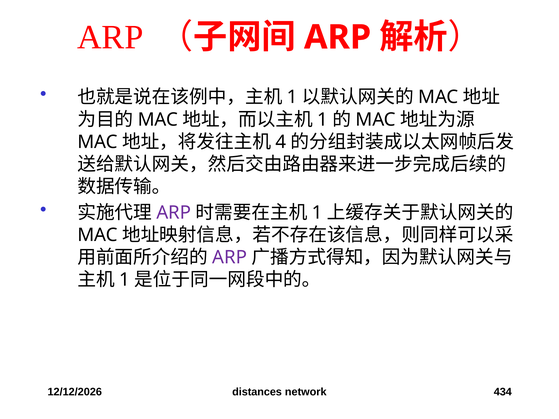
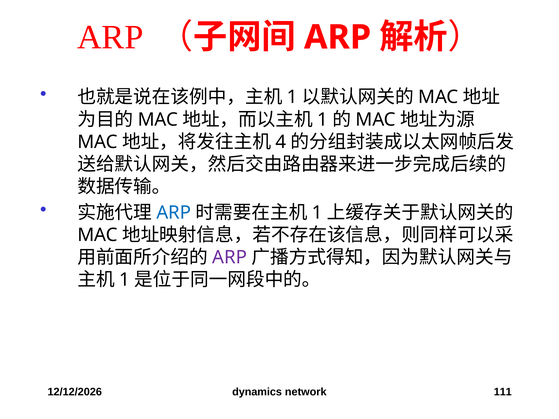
ARP at (174, 213) colour: purple -> blue
distances: distances -> dynamics
434: 434 -> 111
